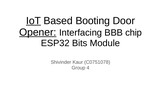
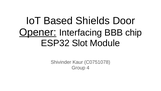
IoT underline: present -> none
Booting: Booting -> Shields
Bits: Bits -> Slot
